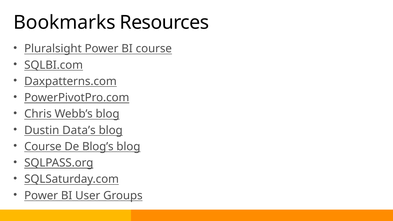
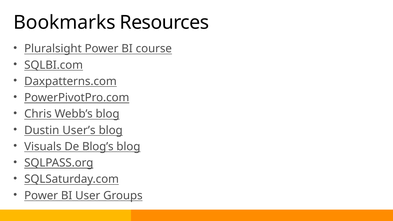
Data’s: Data’s -> User’s
Course at (43, 147): Course -> Visuals
